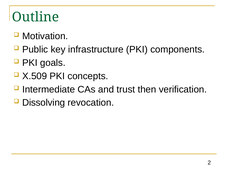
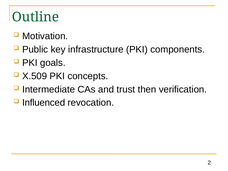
Dissolving: Dissolving -> Influenced
